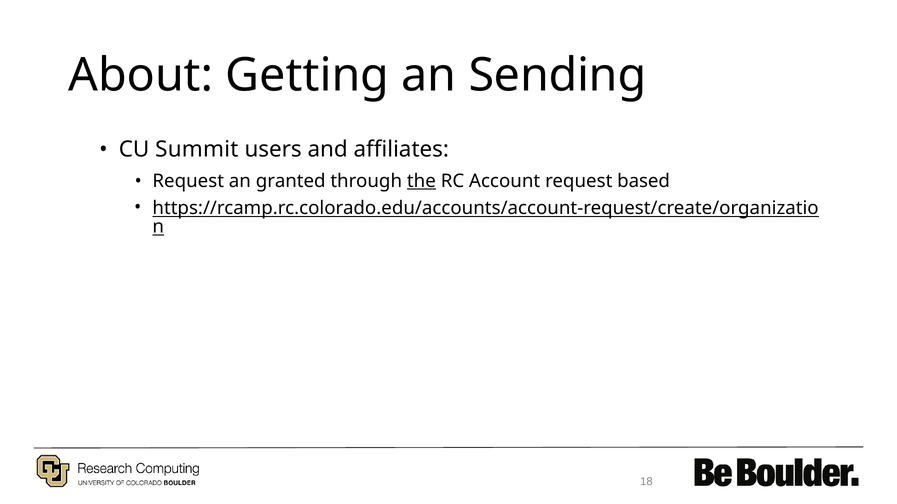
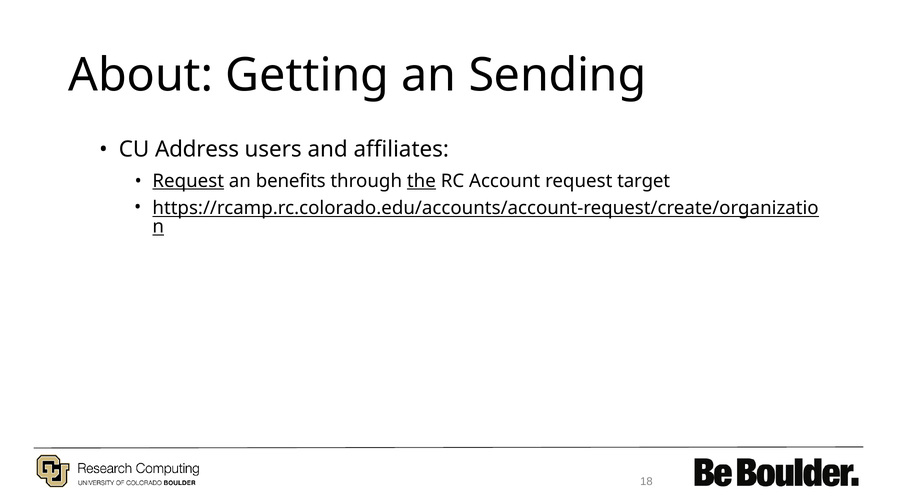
Summit: Summit -> Address
Request at (188, 181) underline: none -> present
granted: granted -> benefits
based: based -> target
